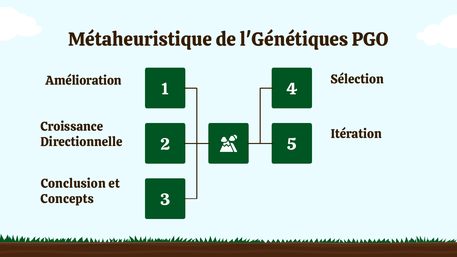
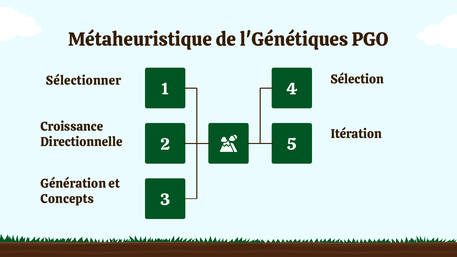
Amélioration: Amélioration -> Sélectionner
Conclusion: Conclusion -> Génération
